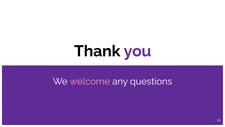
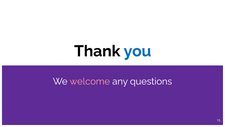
you colour: purple -> blue
